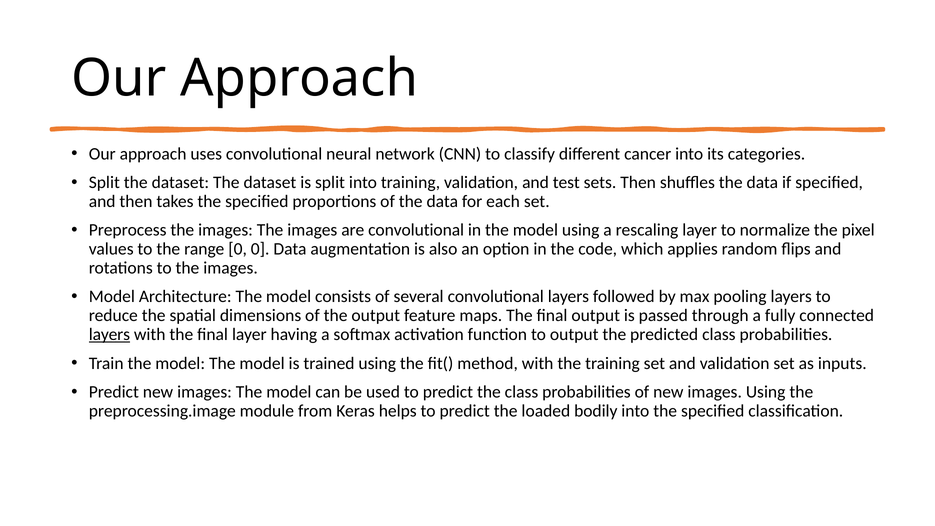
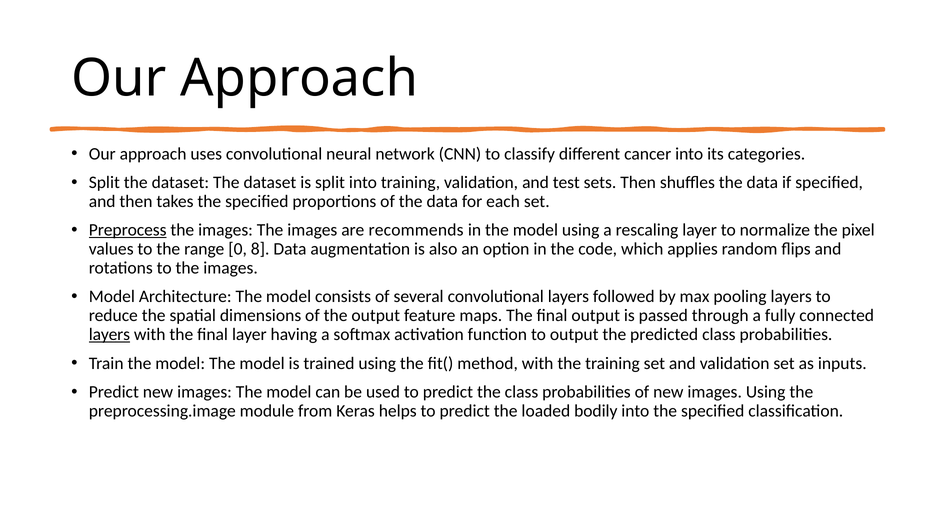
Preprocess underline: none -> present
are convolutional: convolutional -> recommends
0 0: 0 -> 8
